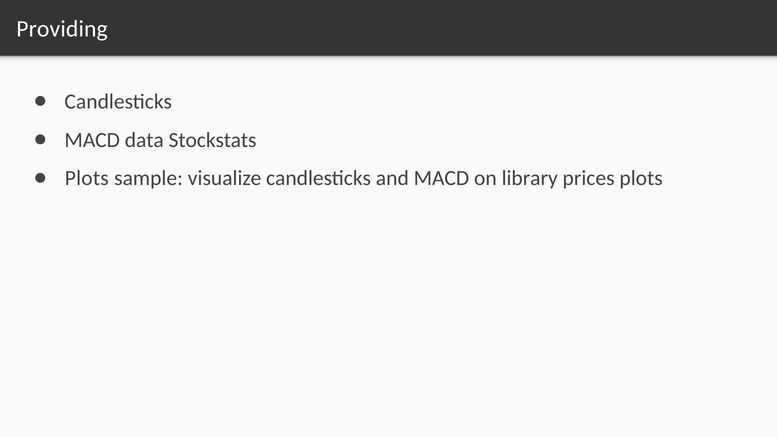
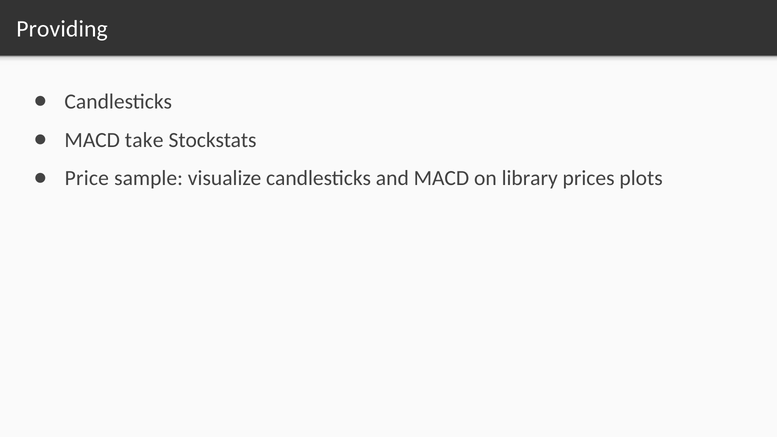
data: data -> take
Plots at (87, 178): Plots -> Price
